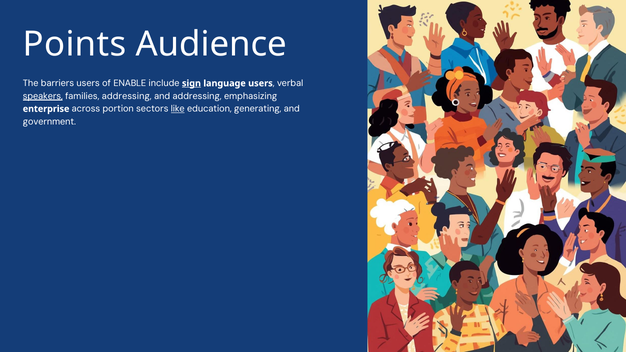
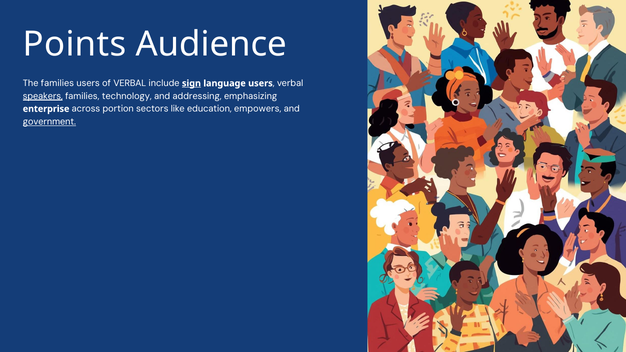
The barriers: barriers -> families
of ENABLE: ENABLE -> VERBAL
families addressing: addressing -> technology
like underline: present -> none
generating: generating -> empowers
government underline: none -> present
